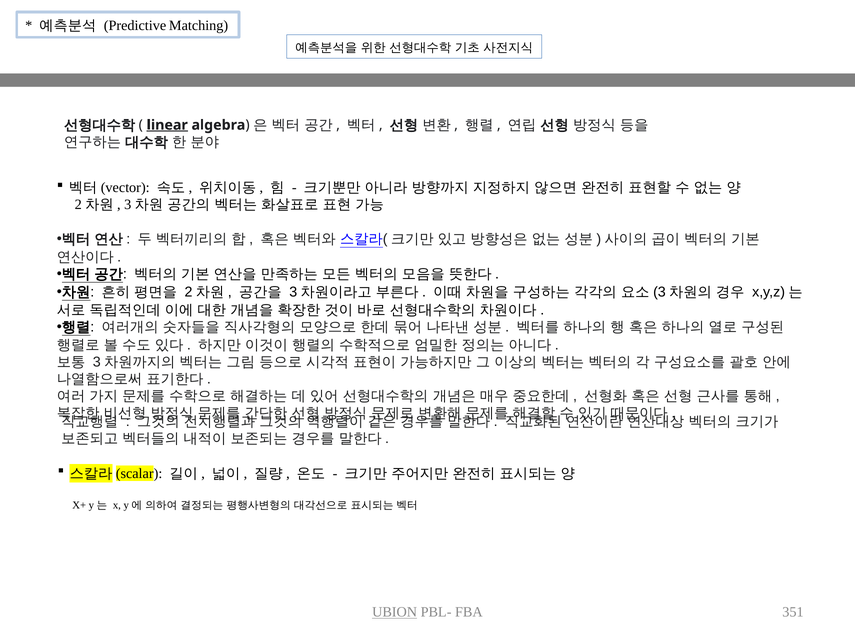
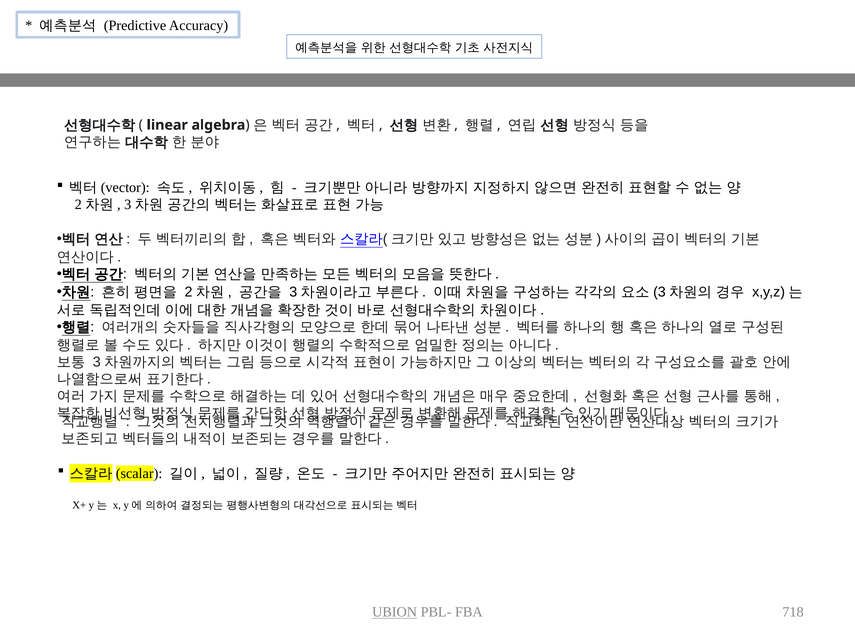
Matching: Matching -> Accuracy
linear underline: present -> none
351: 351 -> 718
